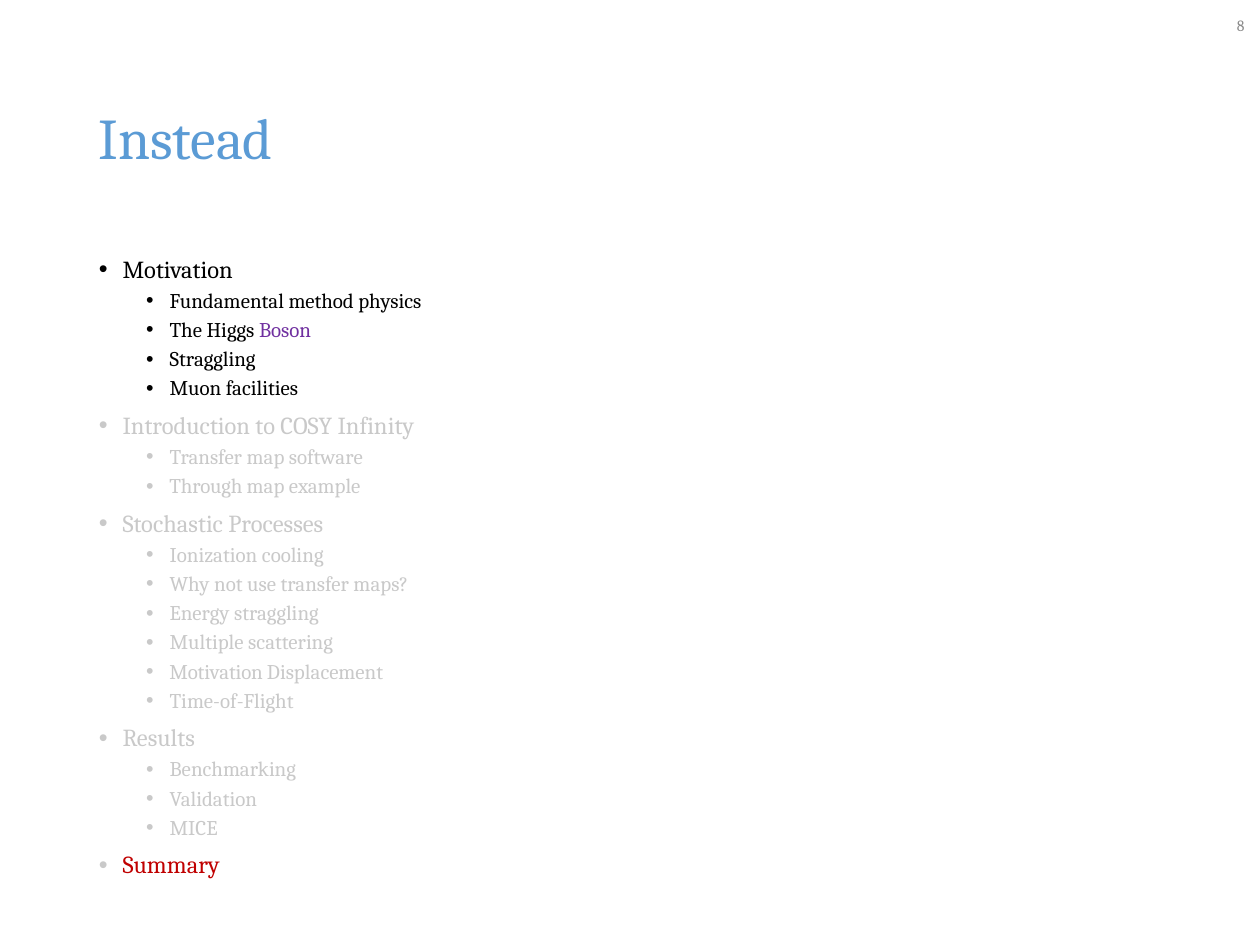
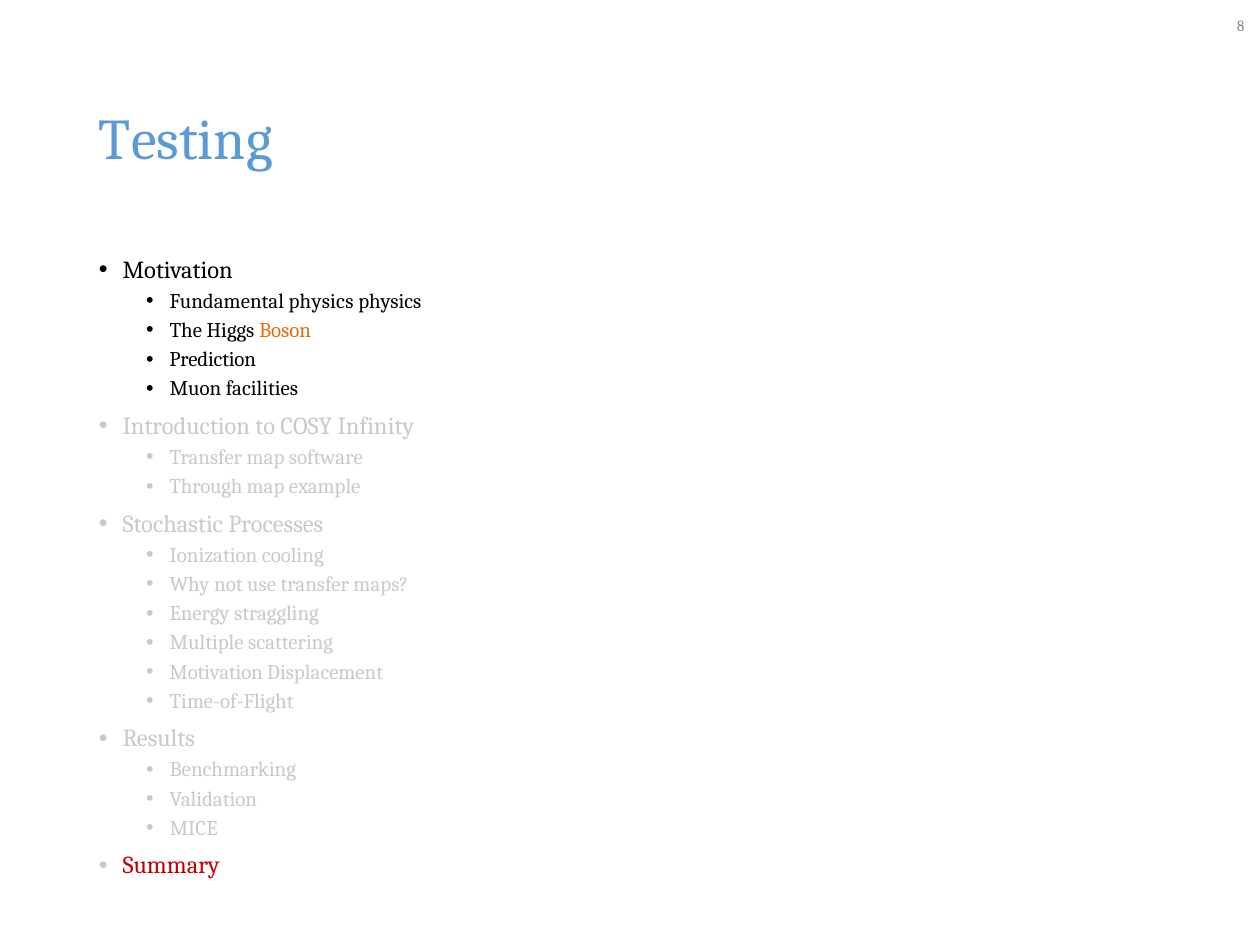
Instead: Instead -> Testing
Fundamental method: method -> physics
Boson colour: purple -> orange
Straggling at (213, 360): Straggling -> Prediction
